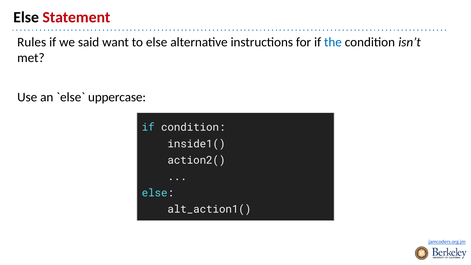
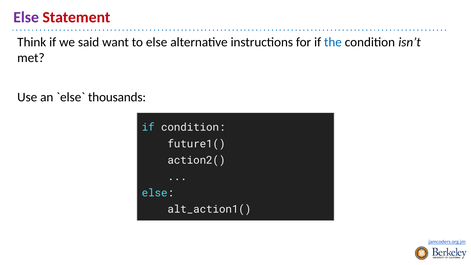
Else at (26, 17) colour: black -> purple
Rules: Rules -> Think
uppercase: uppercase -> thousands
inside1(: inside1( -> future1(
